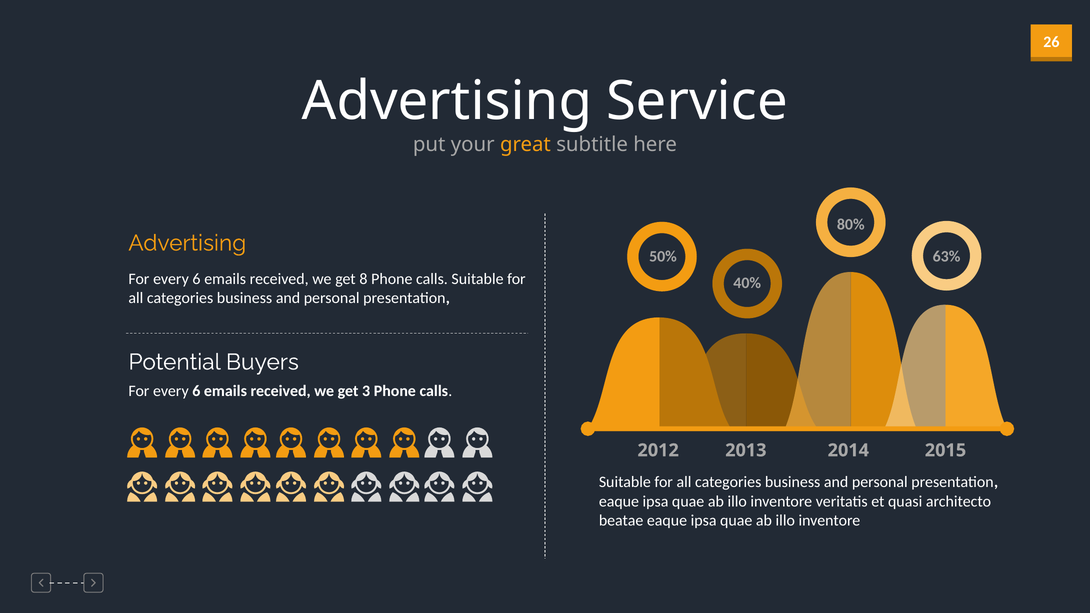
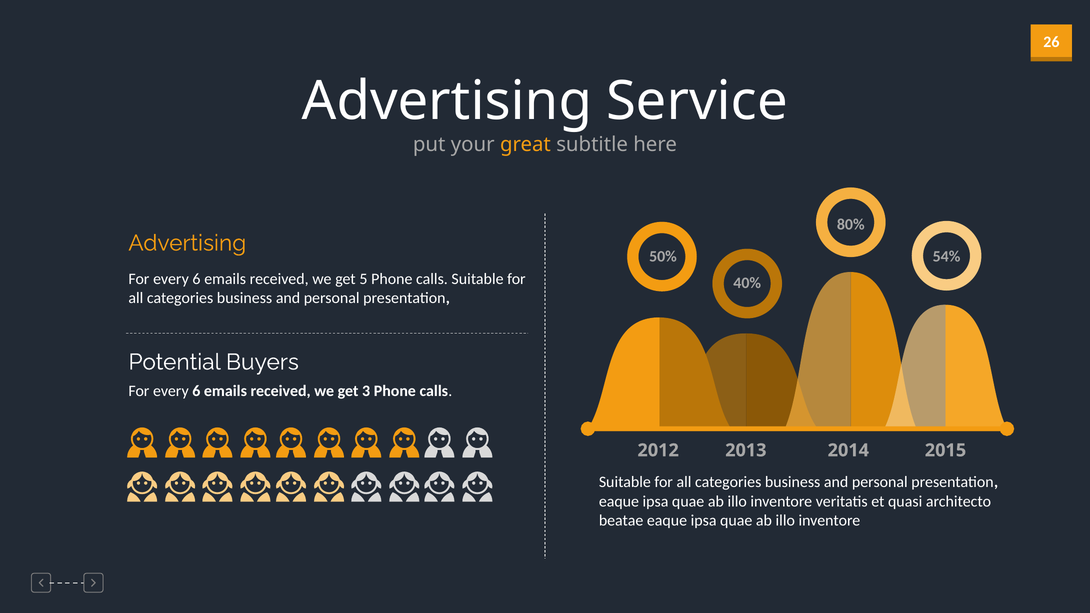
63%: 63% -> 54%
8: 8 -> 5
